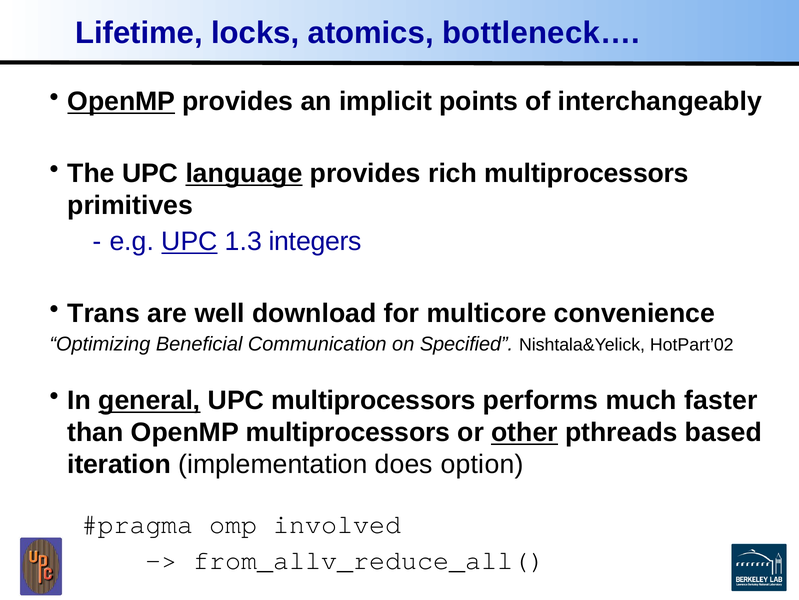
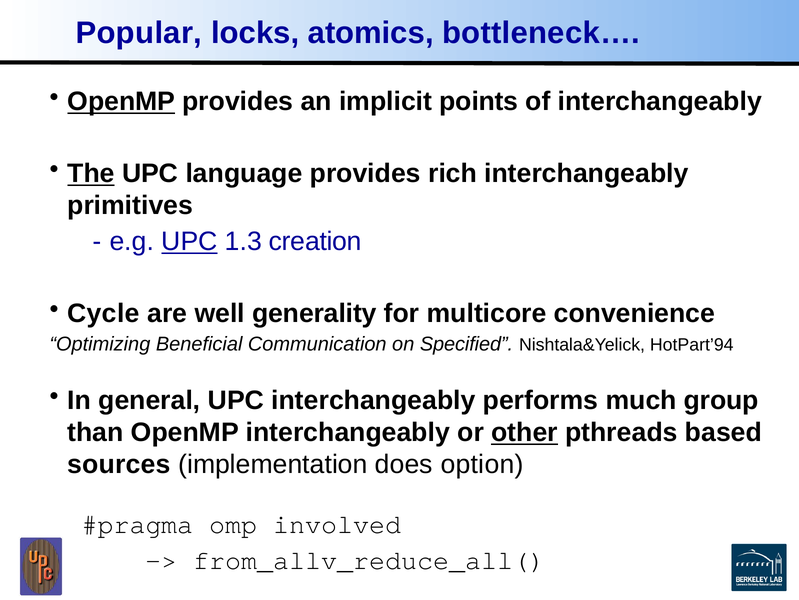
Lifetime: Lifetime -> Popular
The underline: none -> present
language underline: present -> none
rich multiprocessors: multiprocessors -> interchangeably
integers: integers -> creation
Trans: Trans -> Cycle
download: download -> generality
HotPart’02: HotPart’02 -> HotPart’94
general underline: present -> none
UPC multiprocessors: multiprocessors -> interchangeably
faster: faster -> group
OpenMP multiprocessors: multiprocessors -> interchangeably
iteration: iteration -> sources
